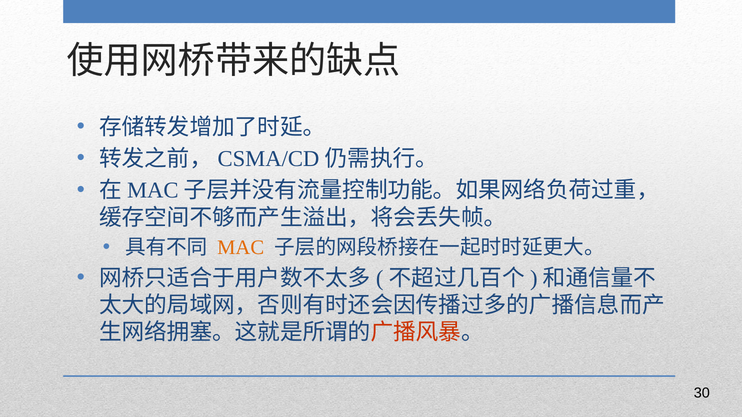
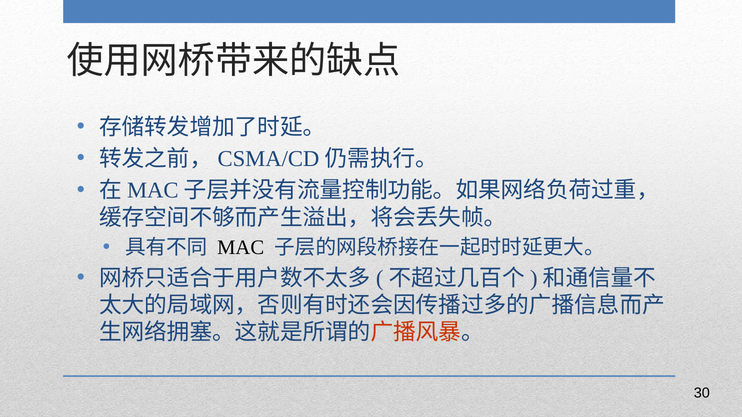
MAC colour: orange -> black
